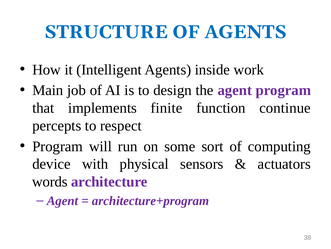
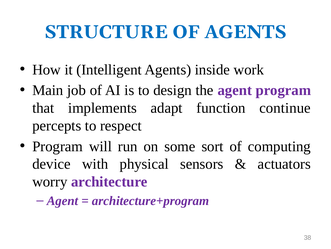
finite: finite -> adapt
words: words -> worry
